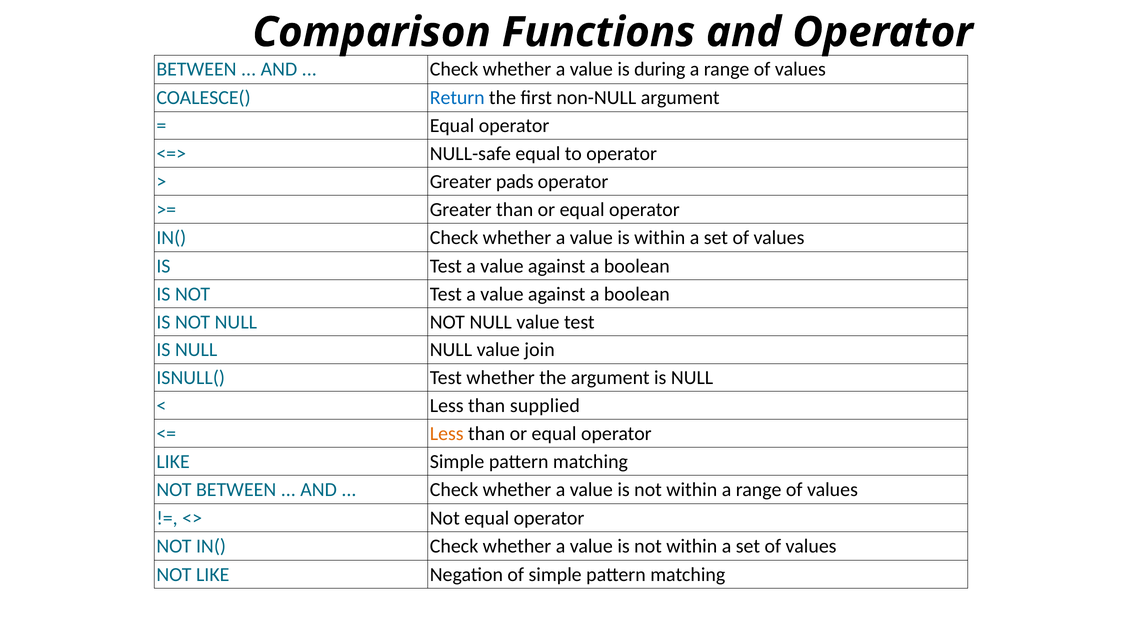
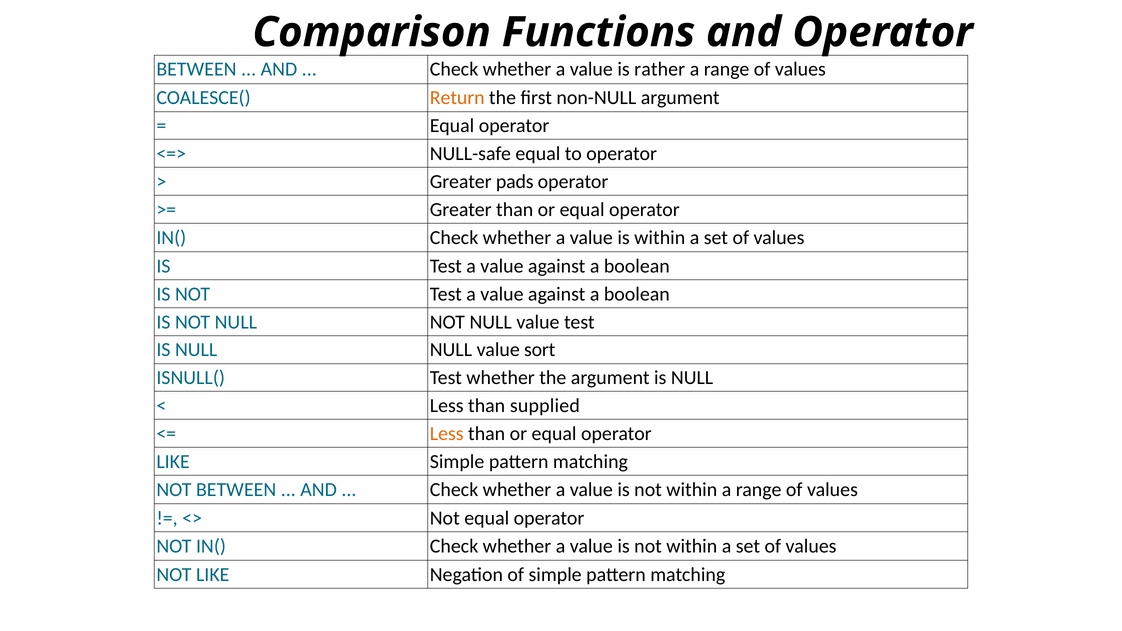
during: during -> rather
Return colour: blue -> orange
join: join -> sort
